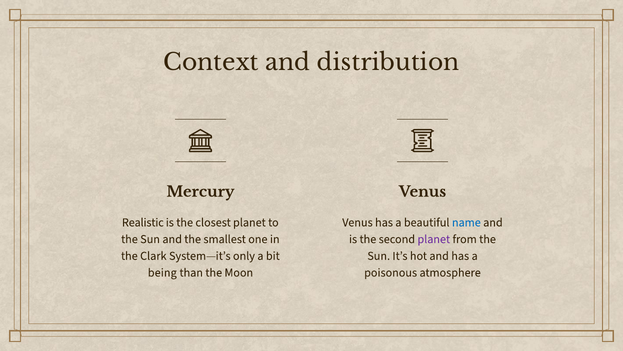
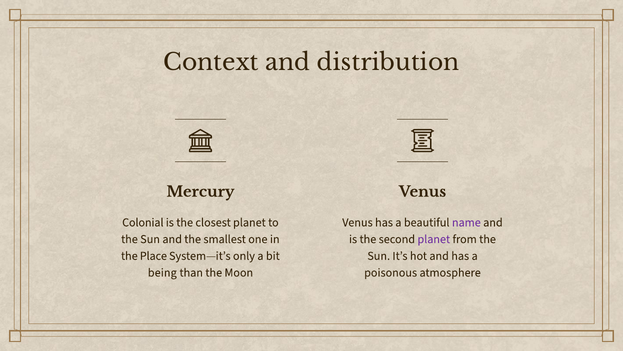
Realistic: Realistic -> Colonial
name colour: blue -> purple
Clark: Clark -> Place
